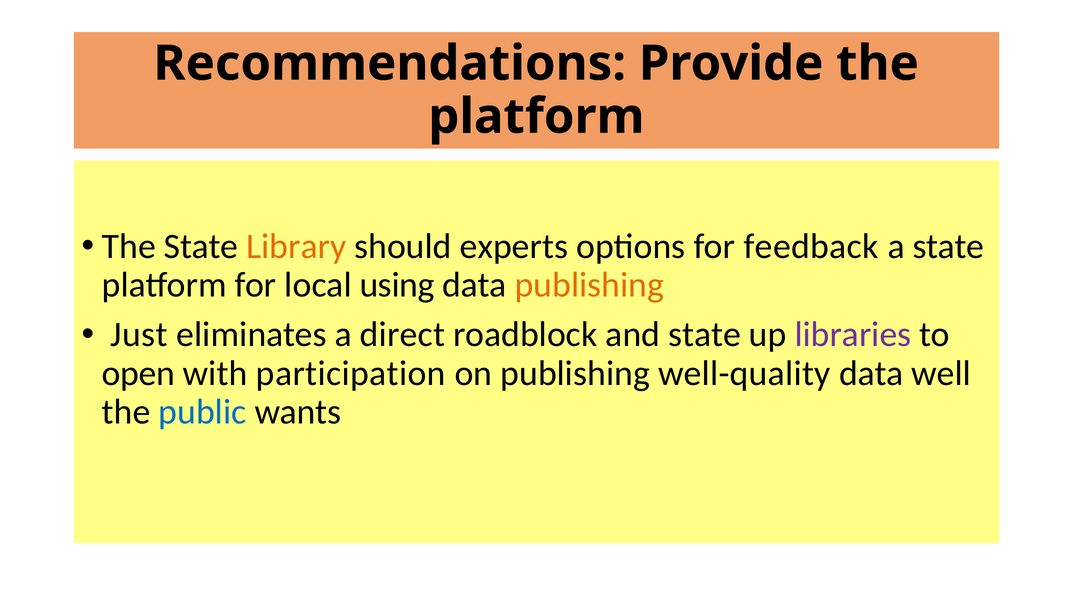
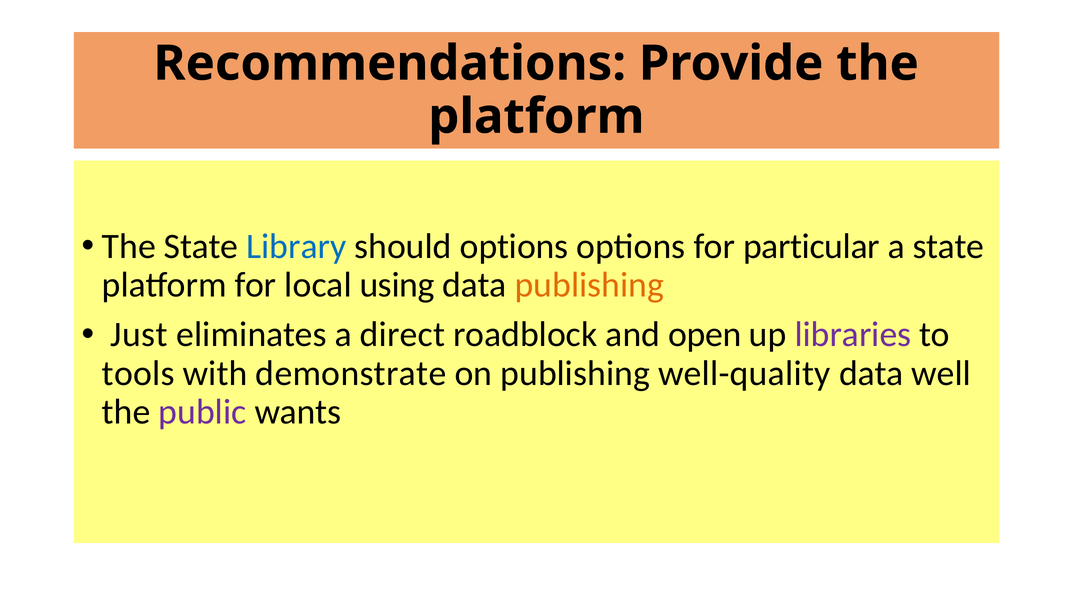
Library colour: orange -> blue
should experts: experts -> options
feedback: feedback -> particular
and state: state -> open
open: open -> tools
participation: participation -> demonstrate
public colour: blue -> purple
